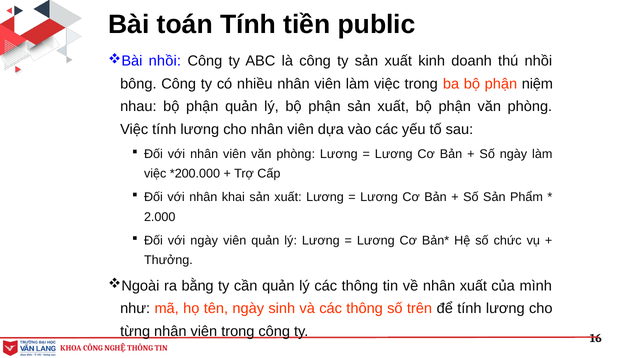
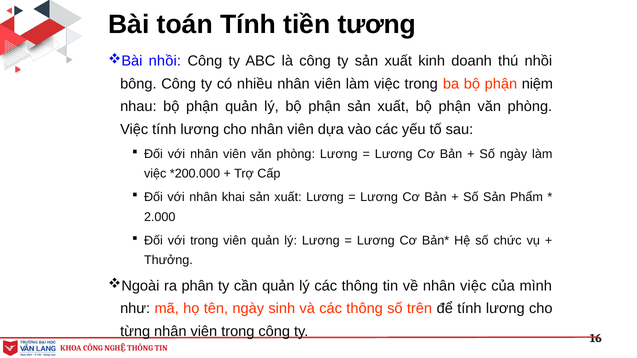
public: public -> tương
với ngày: ngày -> trong
bằng: bằng -> phân
nhân xuất: xuất -> việc
